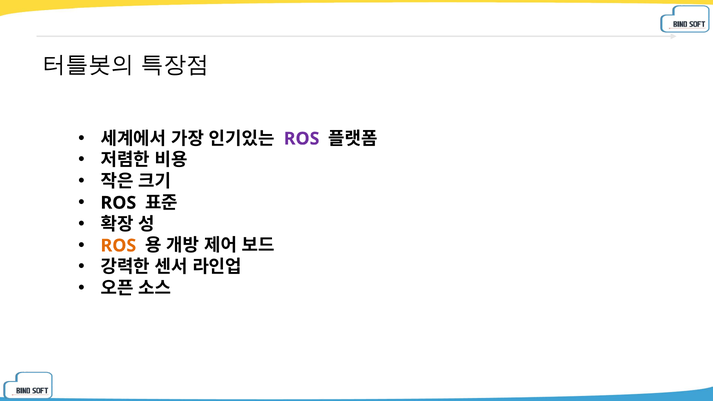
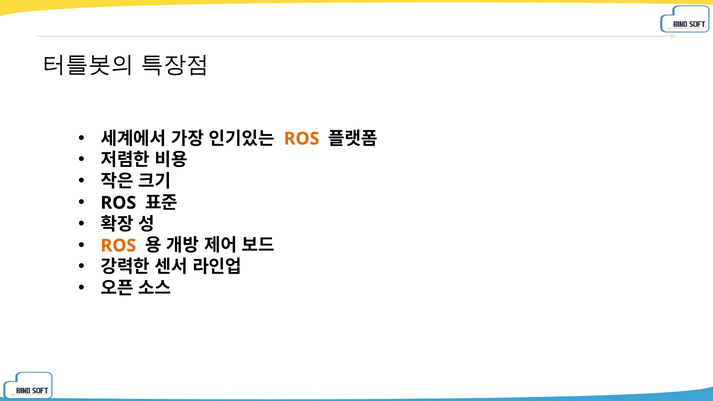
ROS at (302, 139) colour: purple -> orange
